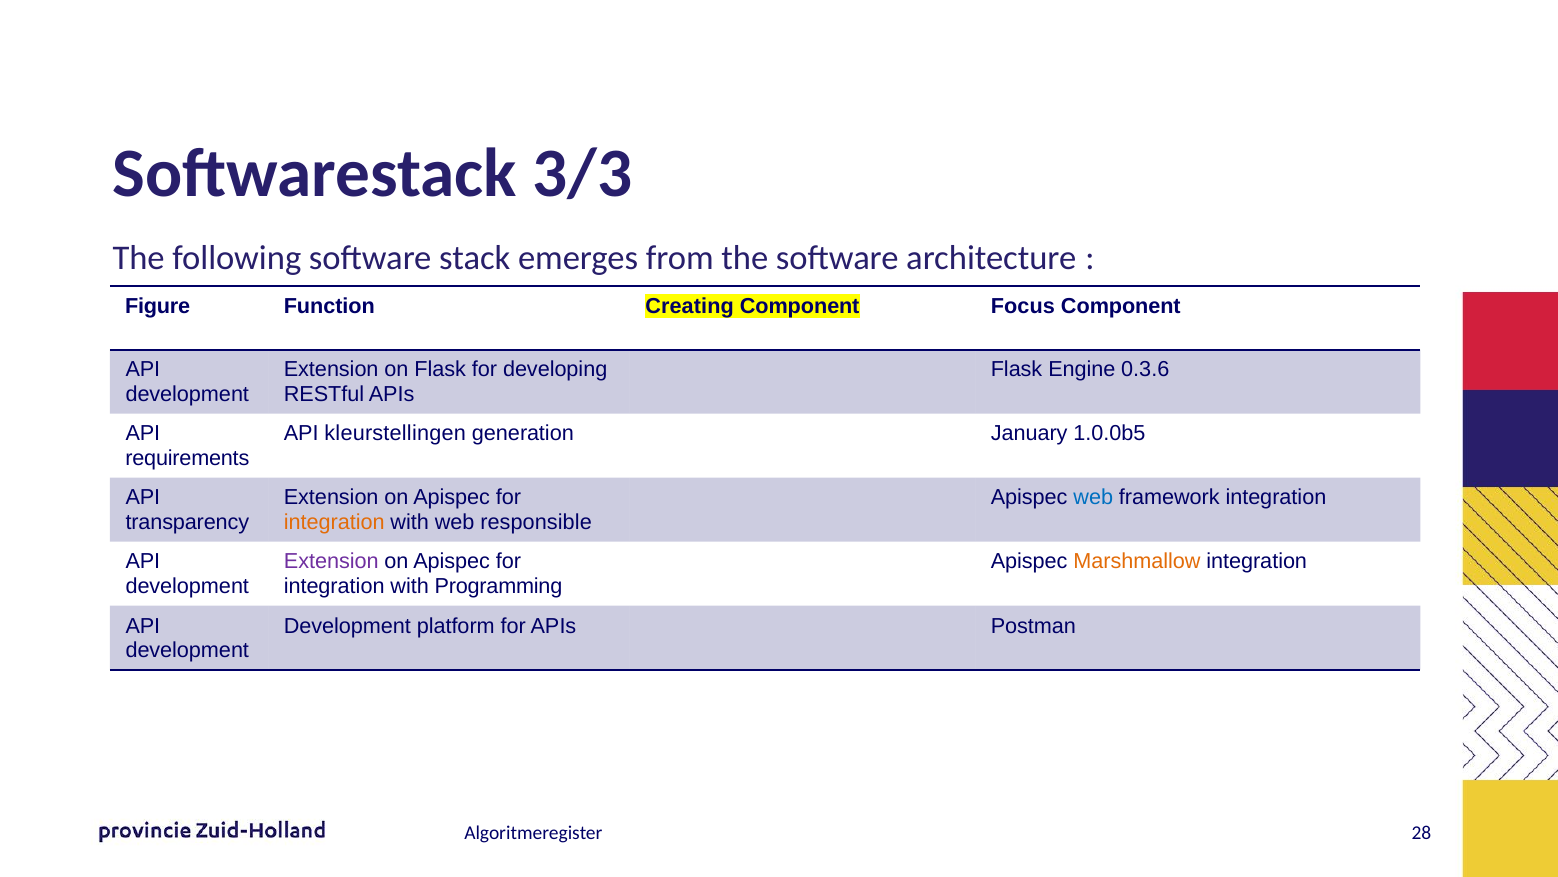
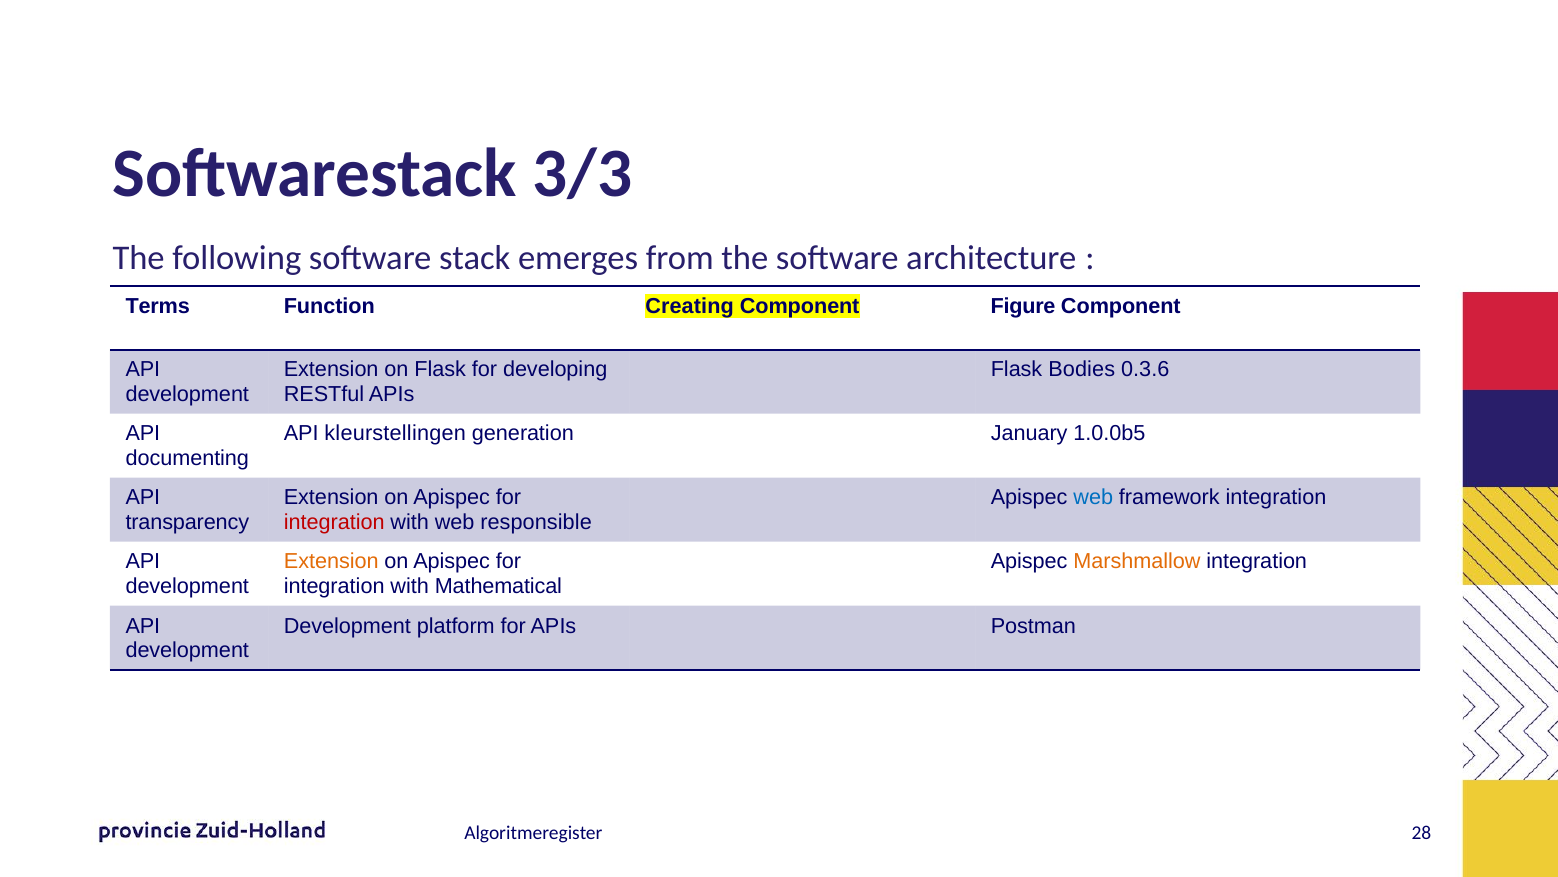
Figure: Figure -> Terms
Focus: Focus -> Figure
Engine: Engine -> Bodies
requirements: requirements -> documenting
integration at (334, 522) colour: orange -> red
Extension at (331, 561) colour: purple -> orange
Programming: Programming -> Mathematical
